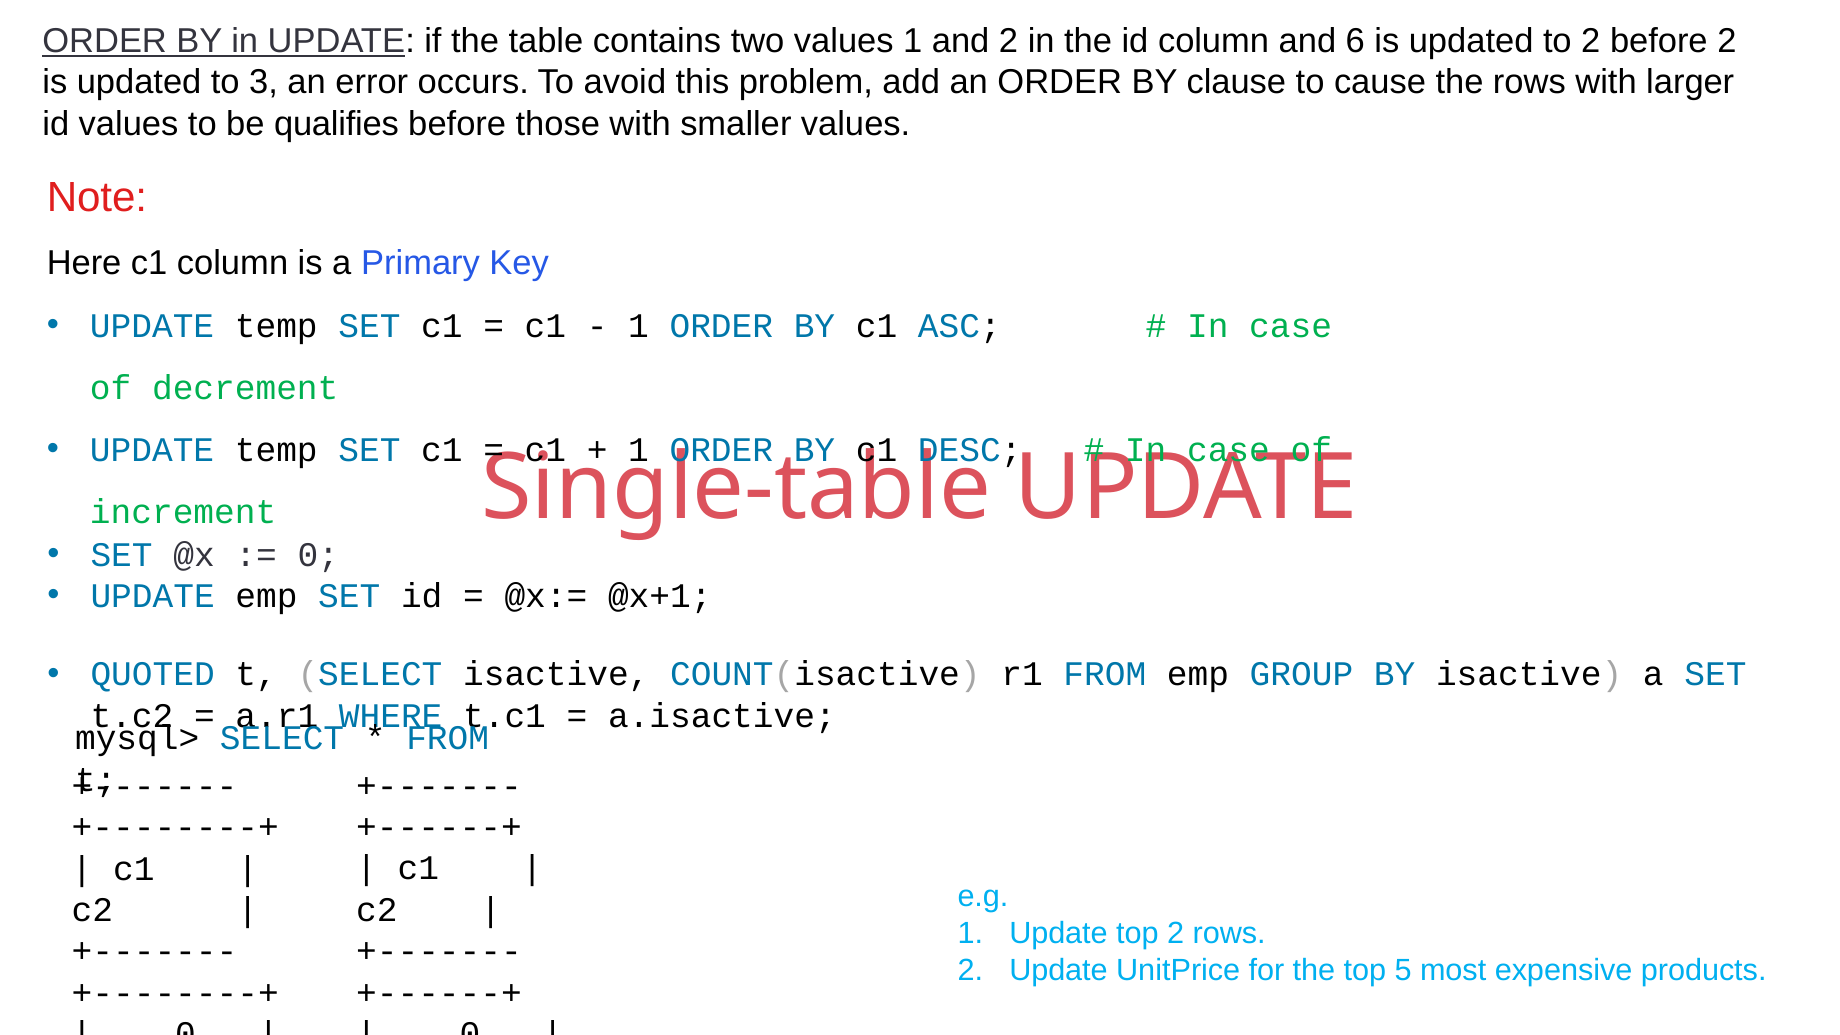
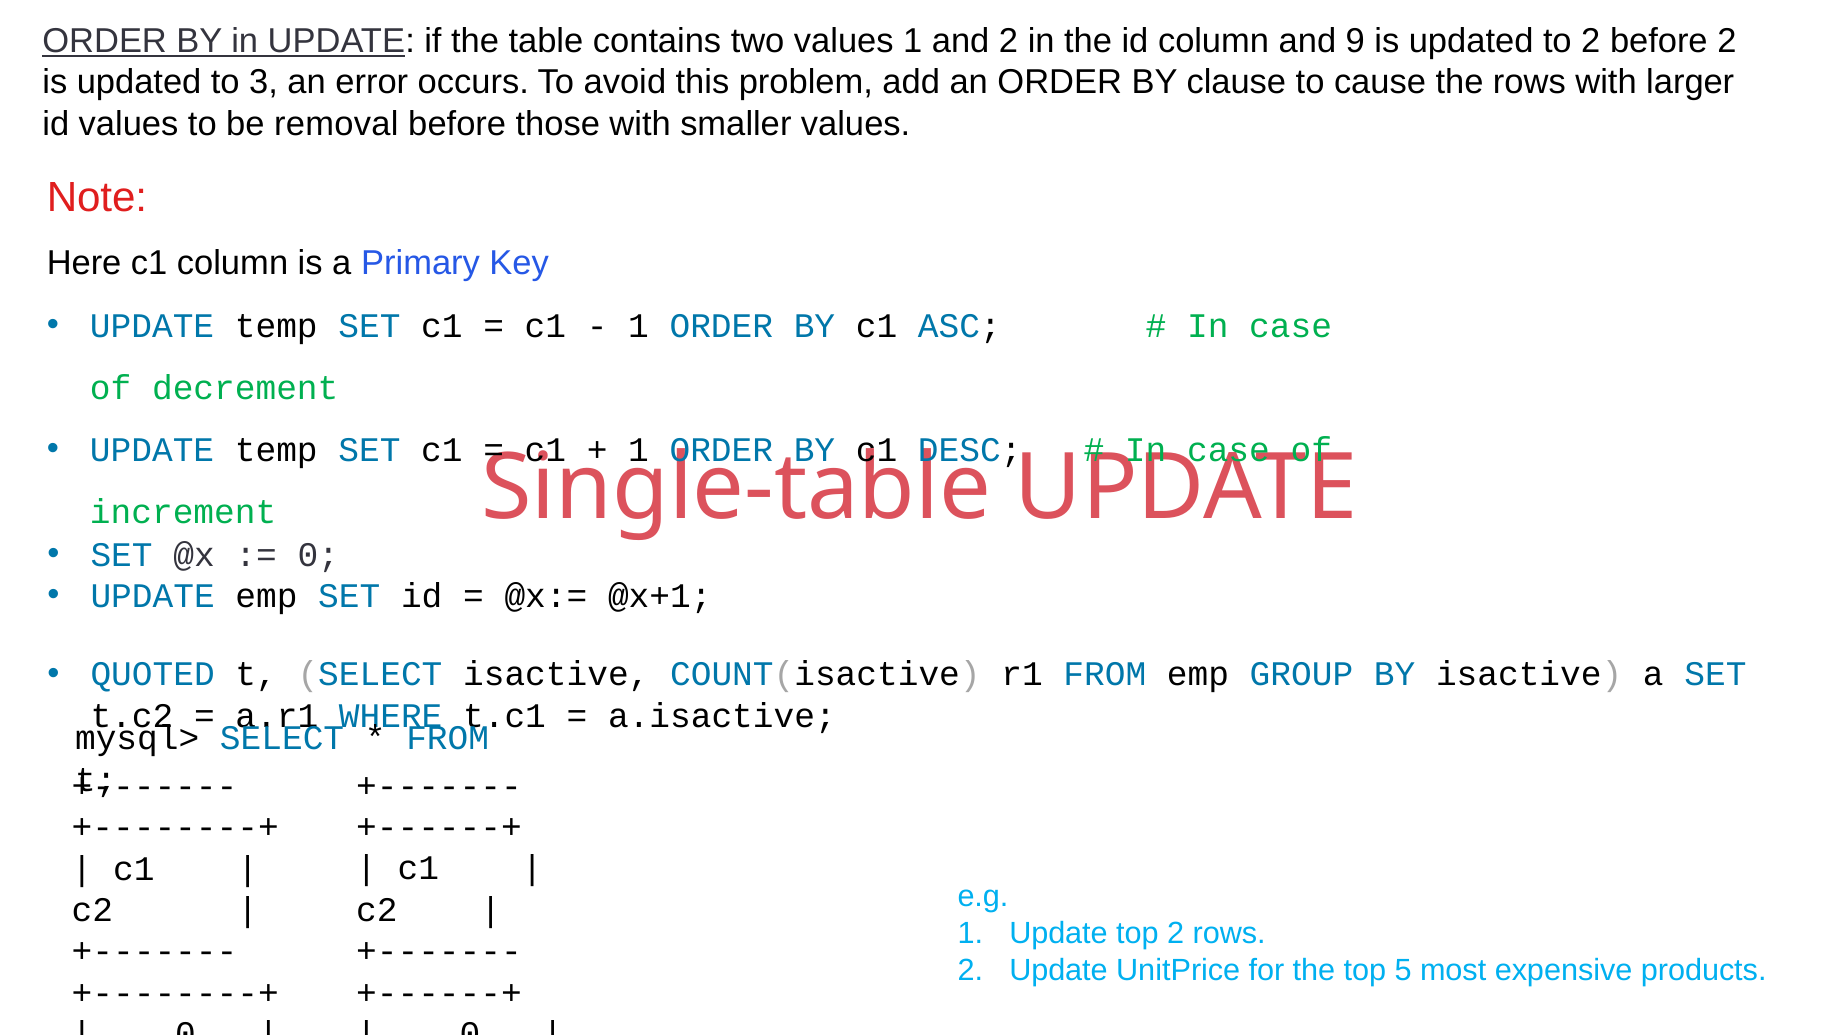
and 6: 6 -> 9
qualifies: qualifies -> removal
